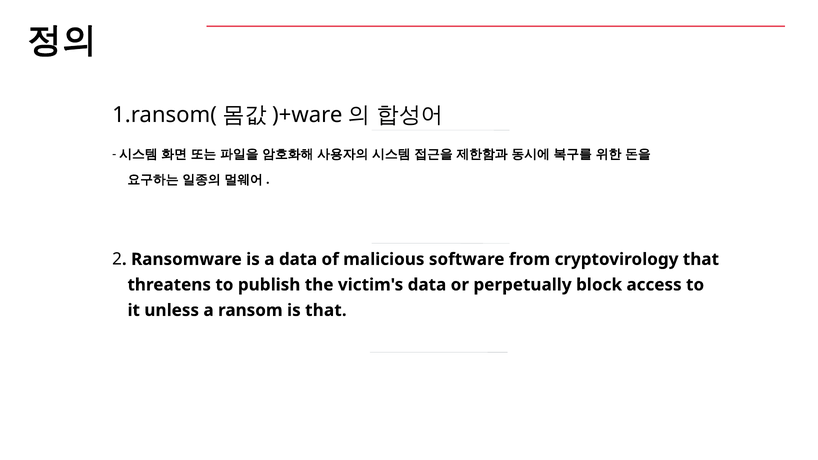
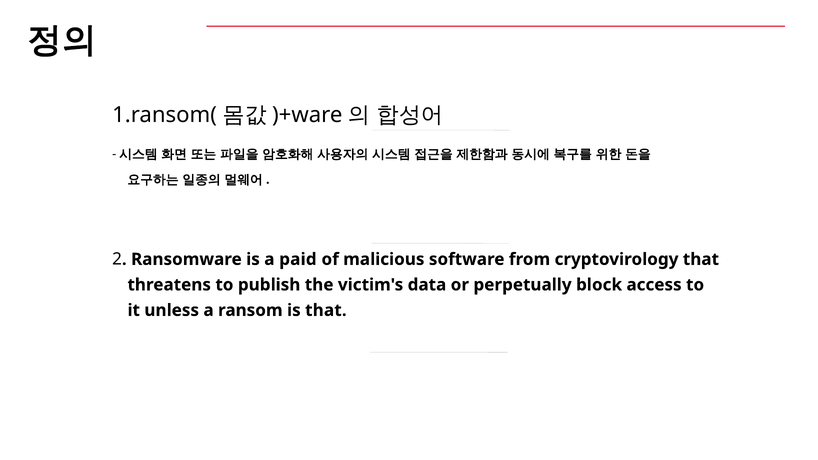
a data: data -> paid
